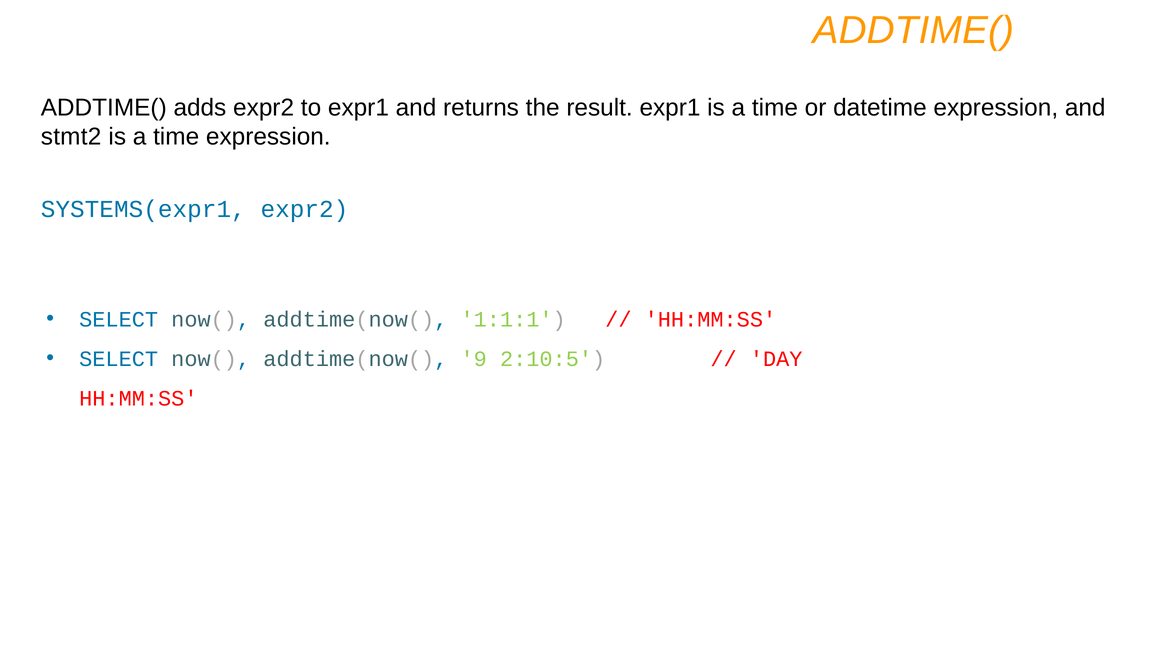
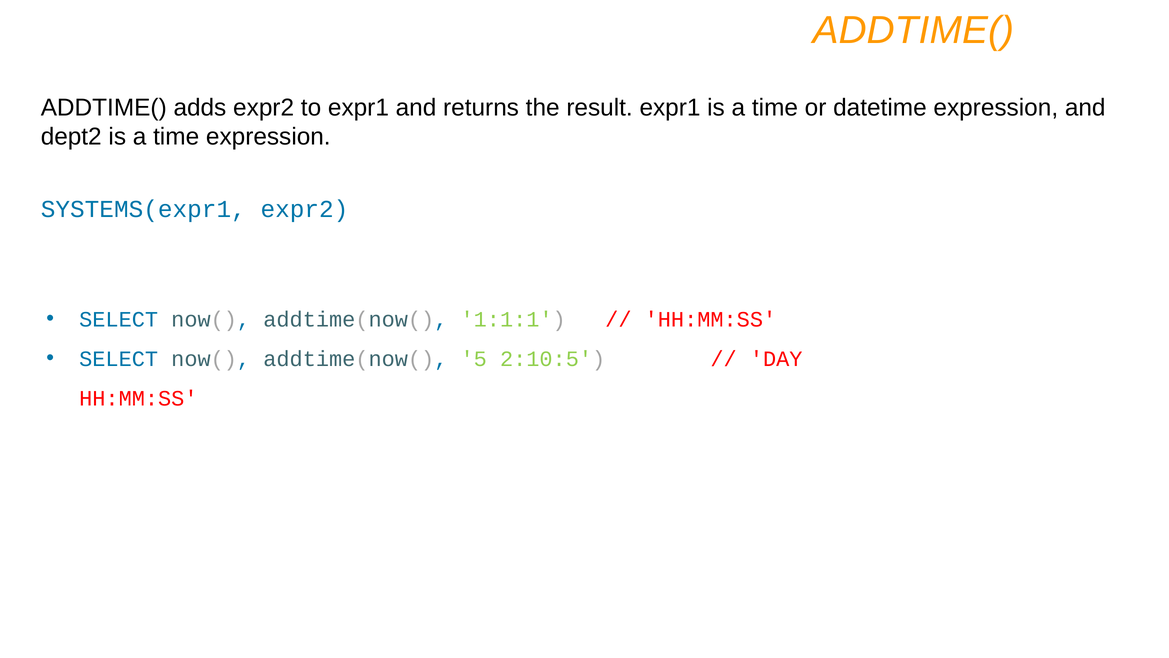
stmt2: stmt2 -> dept2
9: 9 -> 5
